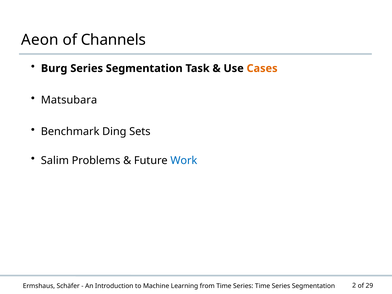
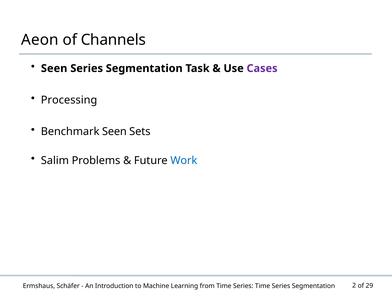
Burg at (54, 68): Burg -> Seen
Cases colour: orange -> purple
Matsubara: Matsubara -> Processing
Benchmark Ding: Ding -> Seen
